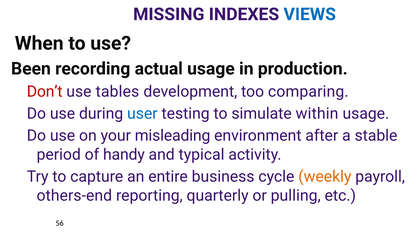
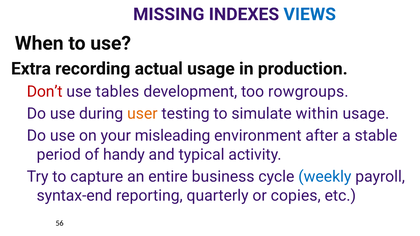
Been: Been -> Extra
comparing: comparing -> rowgroups
user colour: blue -> orange
weekly colour: orange -> blue
others-end: others-end -> syntax-end
pulling: pulling -> copies
